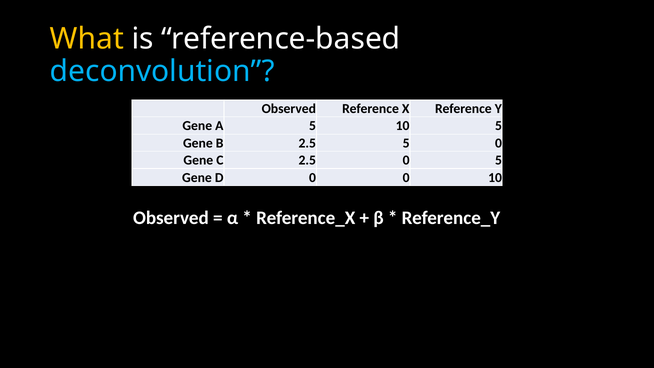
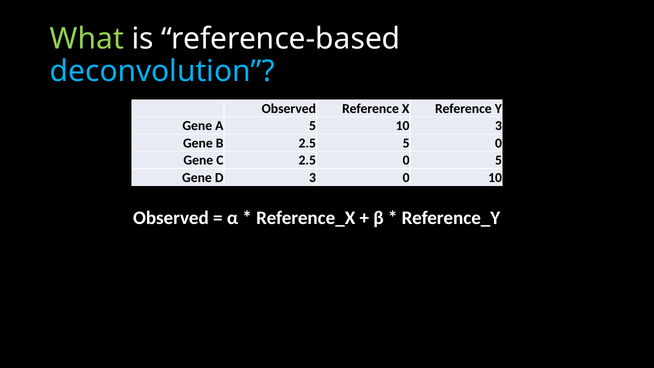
What colour: yellow -> light green
10 5: 5 -> 3
D 0: 0 -> 3
